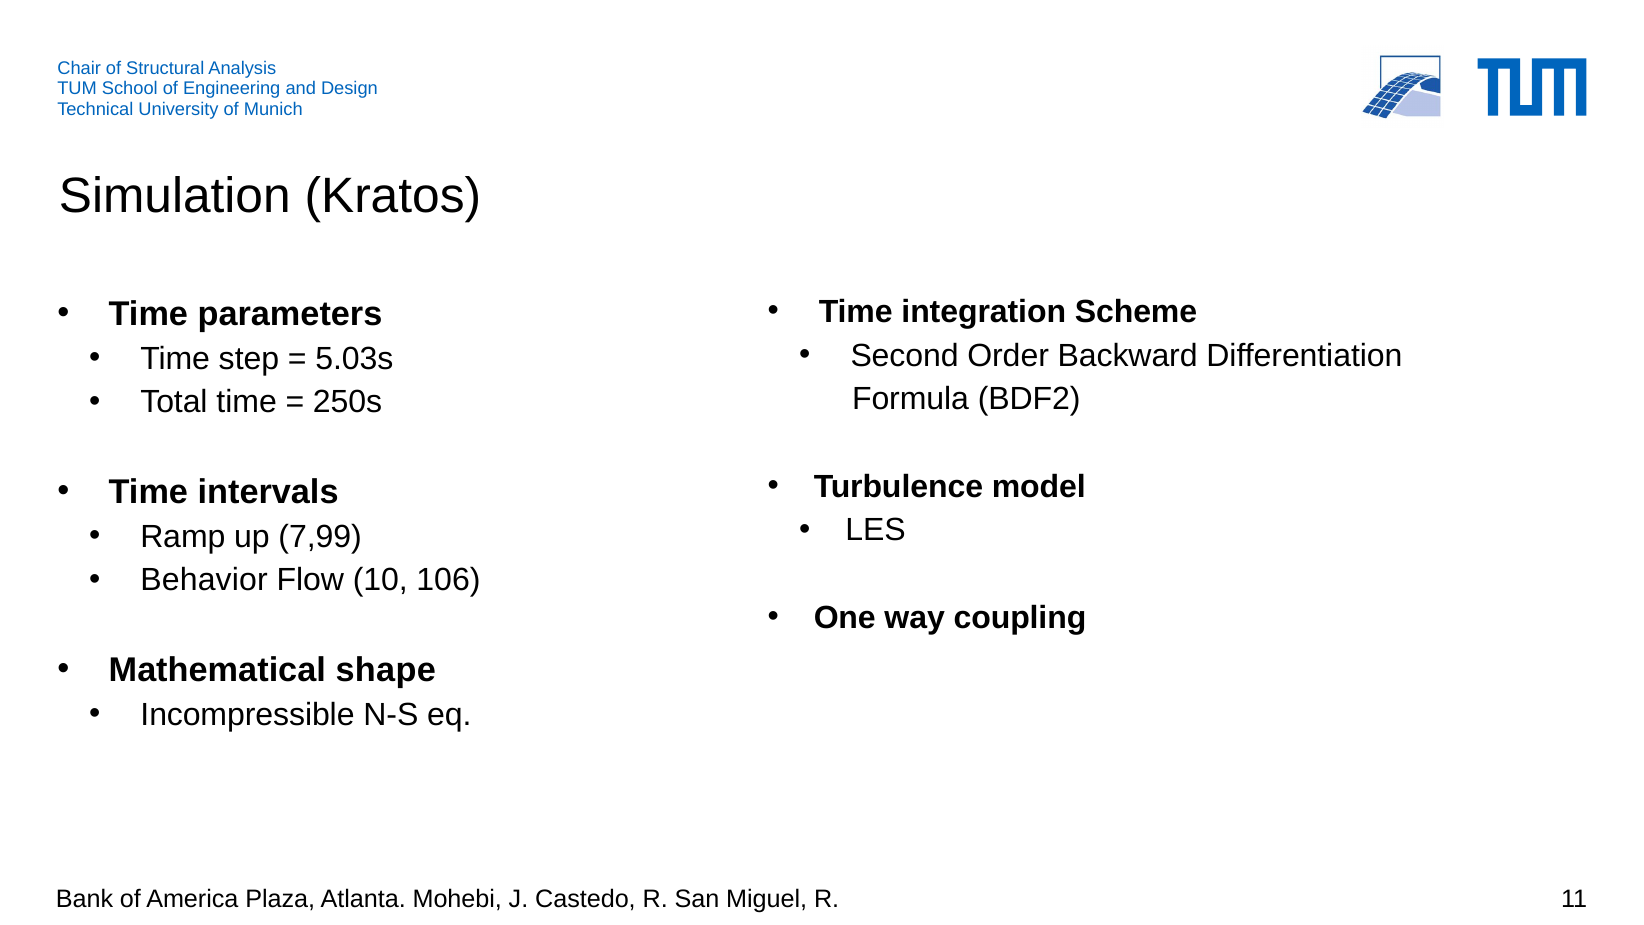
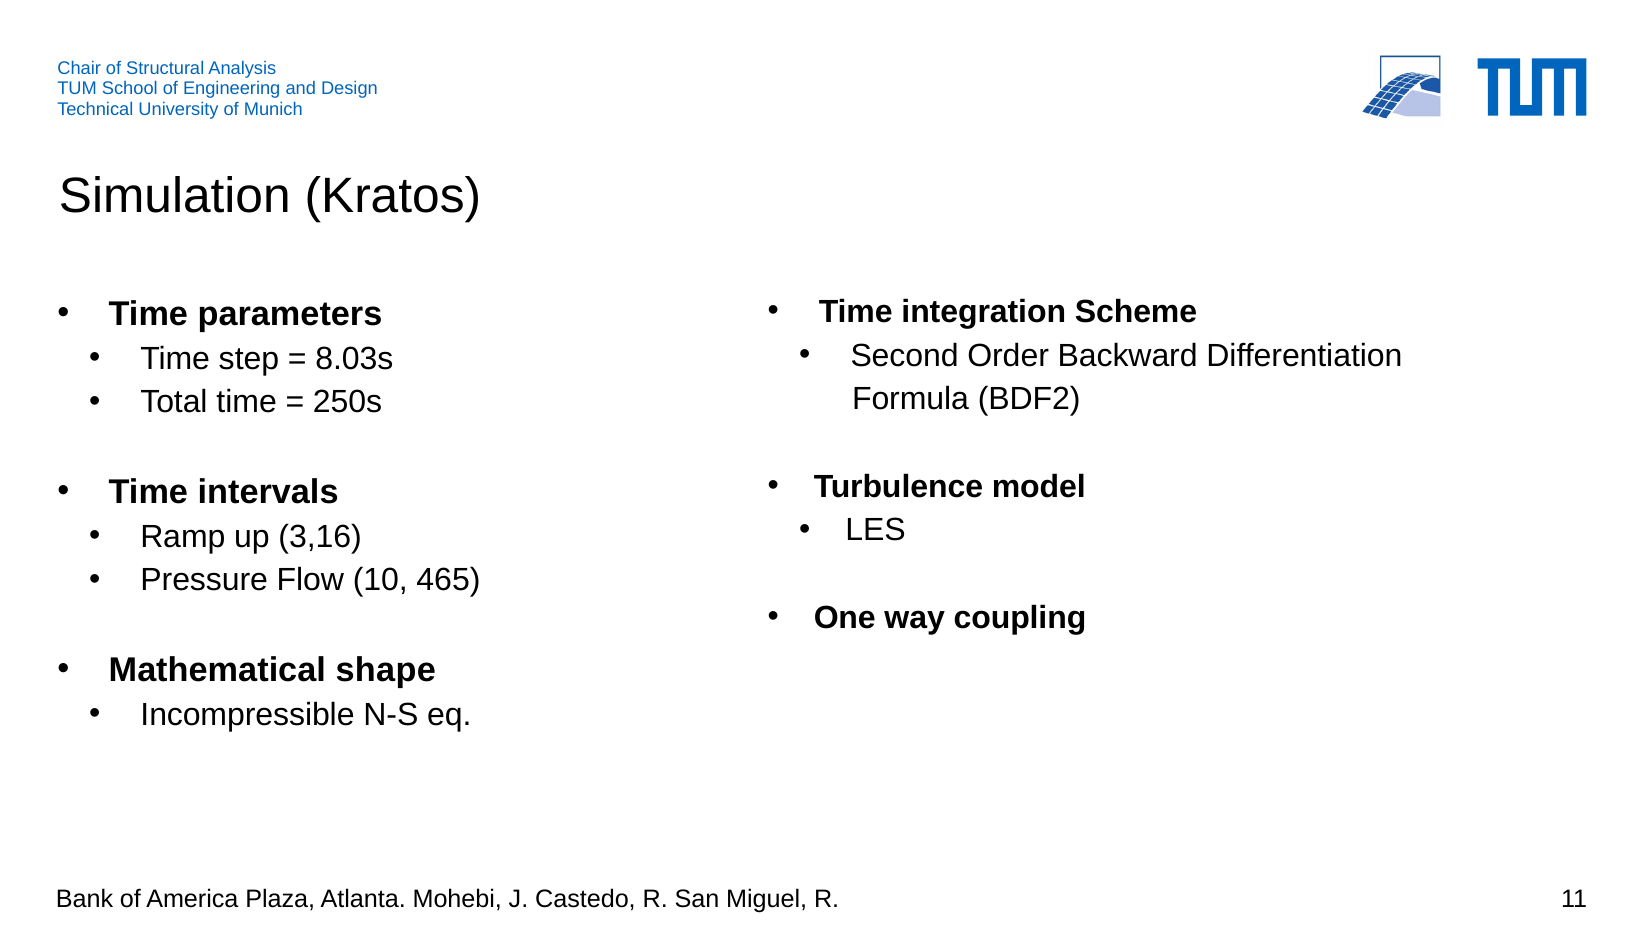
5.03s: 5.03s -> 8.03s
7,99: 7,99 -> 3,16
Behavior: Behavior -> Pressure
106: 106 -> 465
